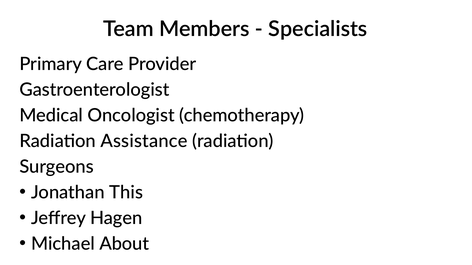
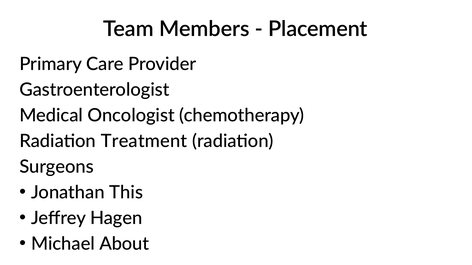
Specialists: Specialists -> Placement
Assistance: Assistance -> Treatment
